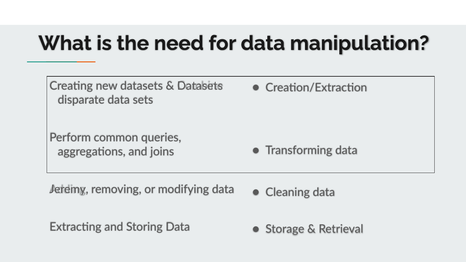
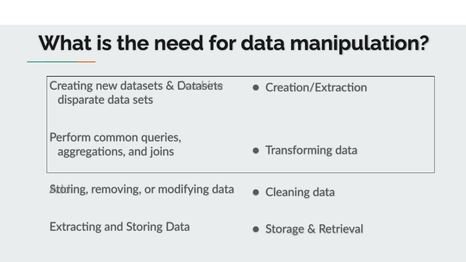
Jeremy at (69, 189): Jeremy -> Storing
